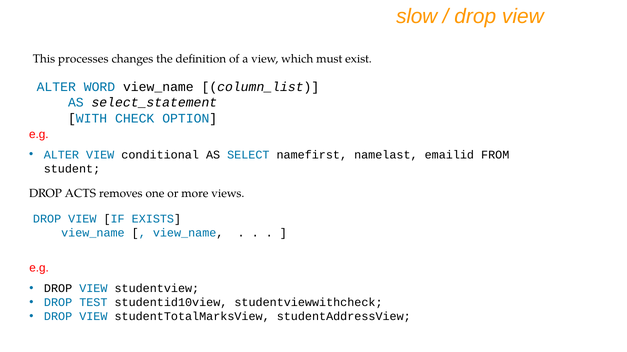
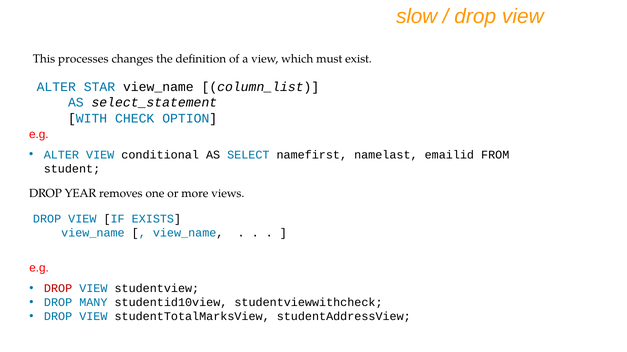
WORD: WORD -> STAR
ACTS: ACTS -> YEAR
DROP at (58, 289) colour: black -> red
TEST: TEST -> MANY
